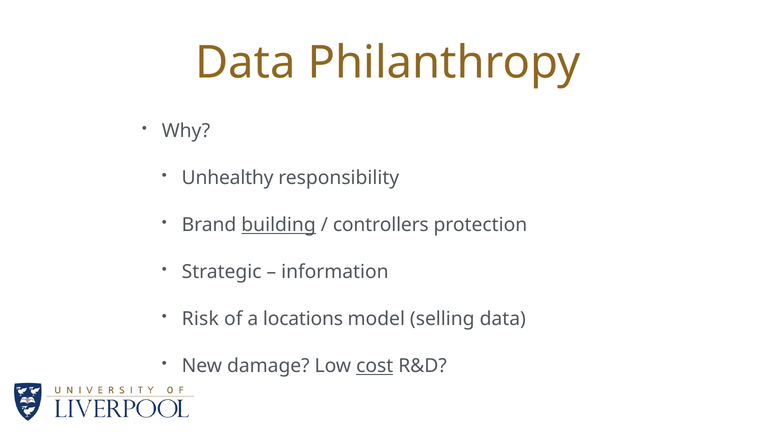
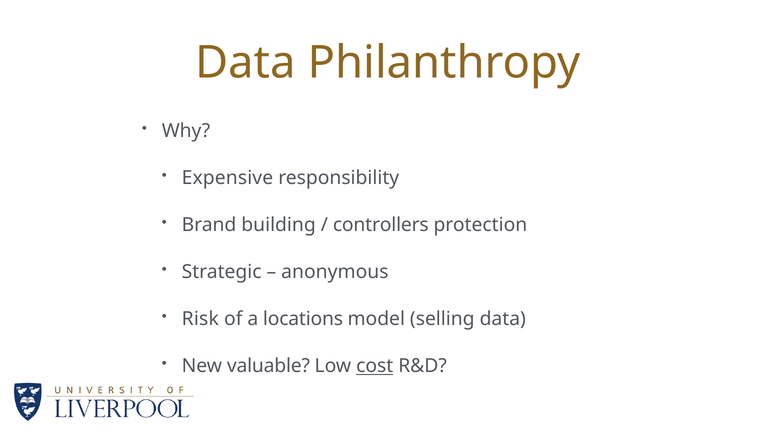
Unhealthy: Unhealthy -> Expensive
building underline: present -> none
information: information -> anonymous
damage: damage -> valuable
